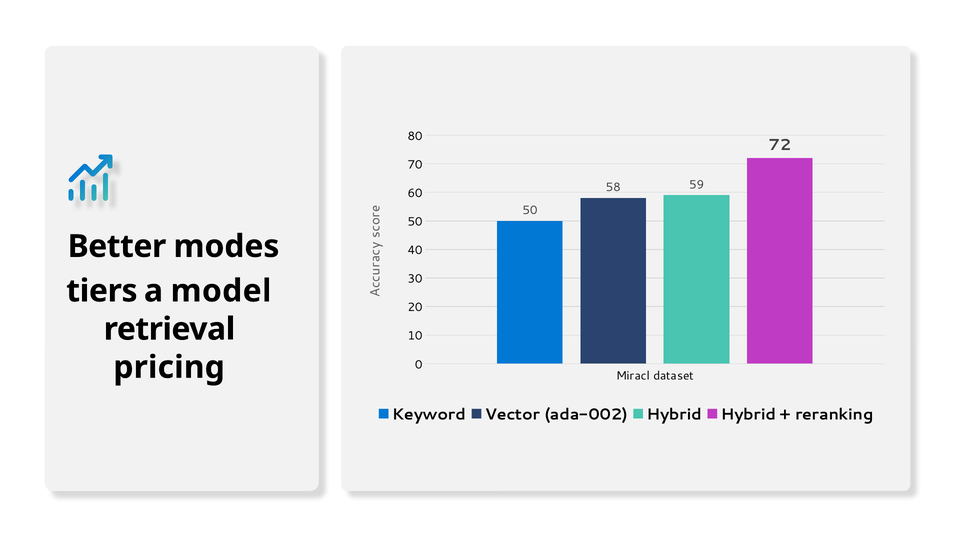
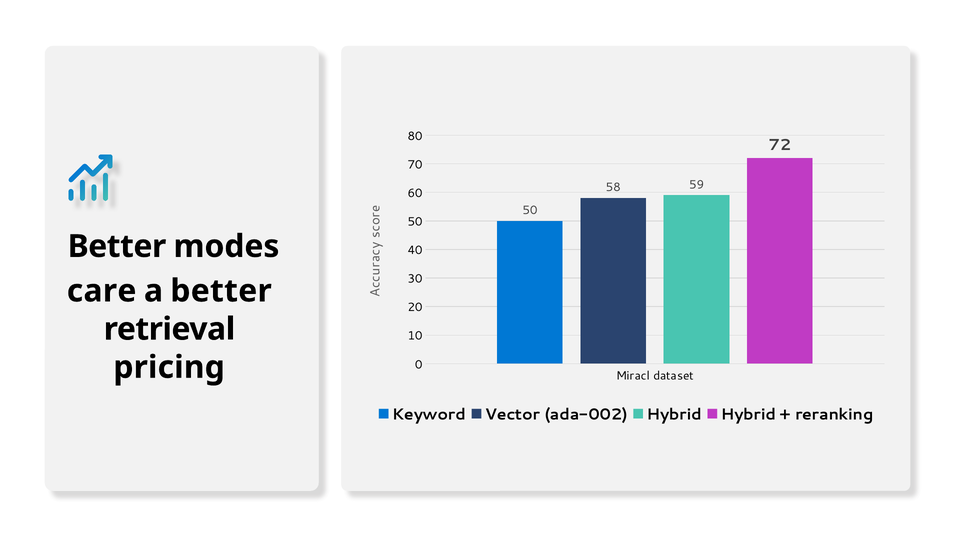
tiers: tiers -> care
a model: model -> better
